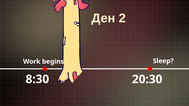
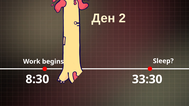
20:30: 20:30 -> 33:30
